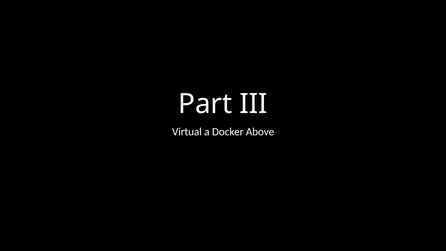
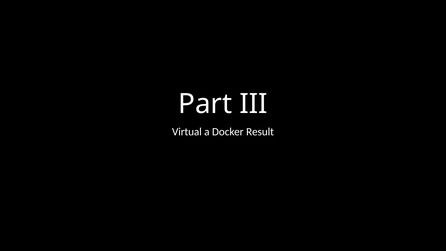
Above: Above -> Result
